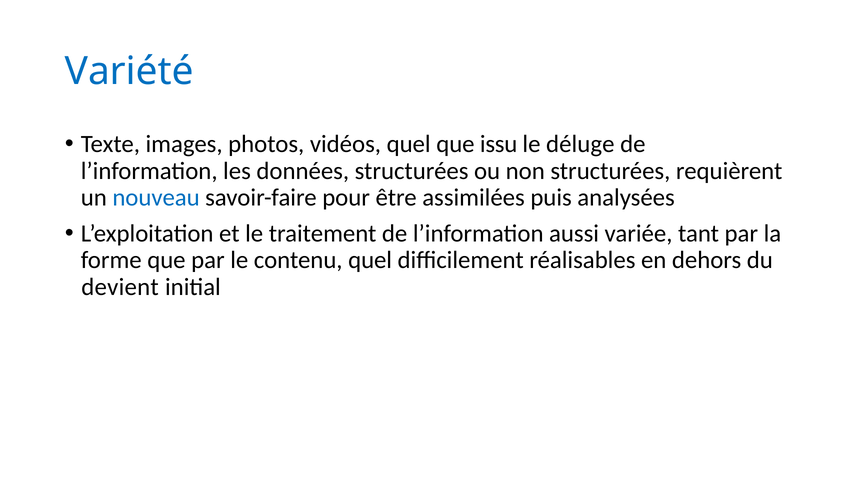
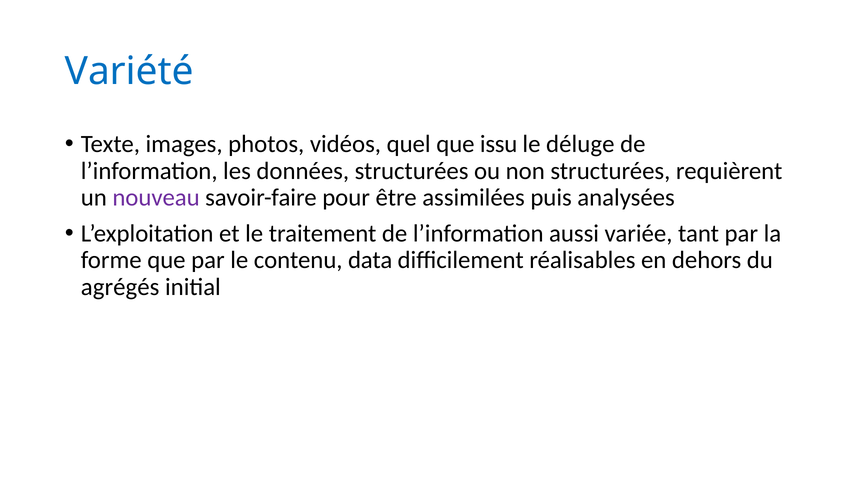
nouveau colour: blue -> purple
contenu quel: quel -> data
devient: devient -> agrégés
